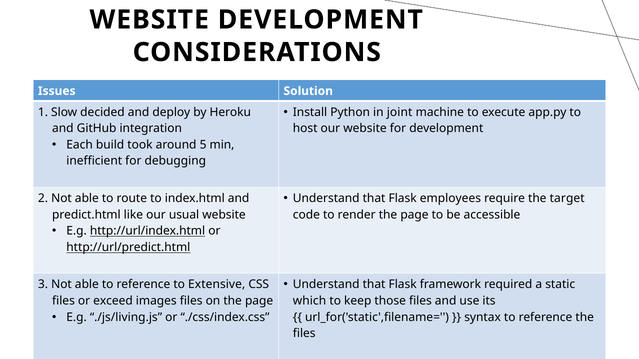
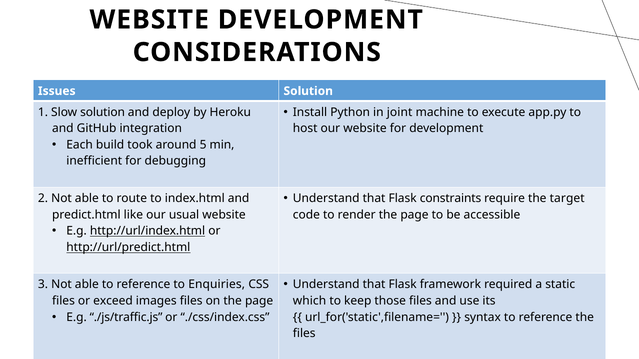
Slow decided: decided -> solution
employees: employees -> constraints
Extensive: Extensive -> Enquiries
./js/living.js: ./js/living.js -> ./js/traffic.js
